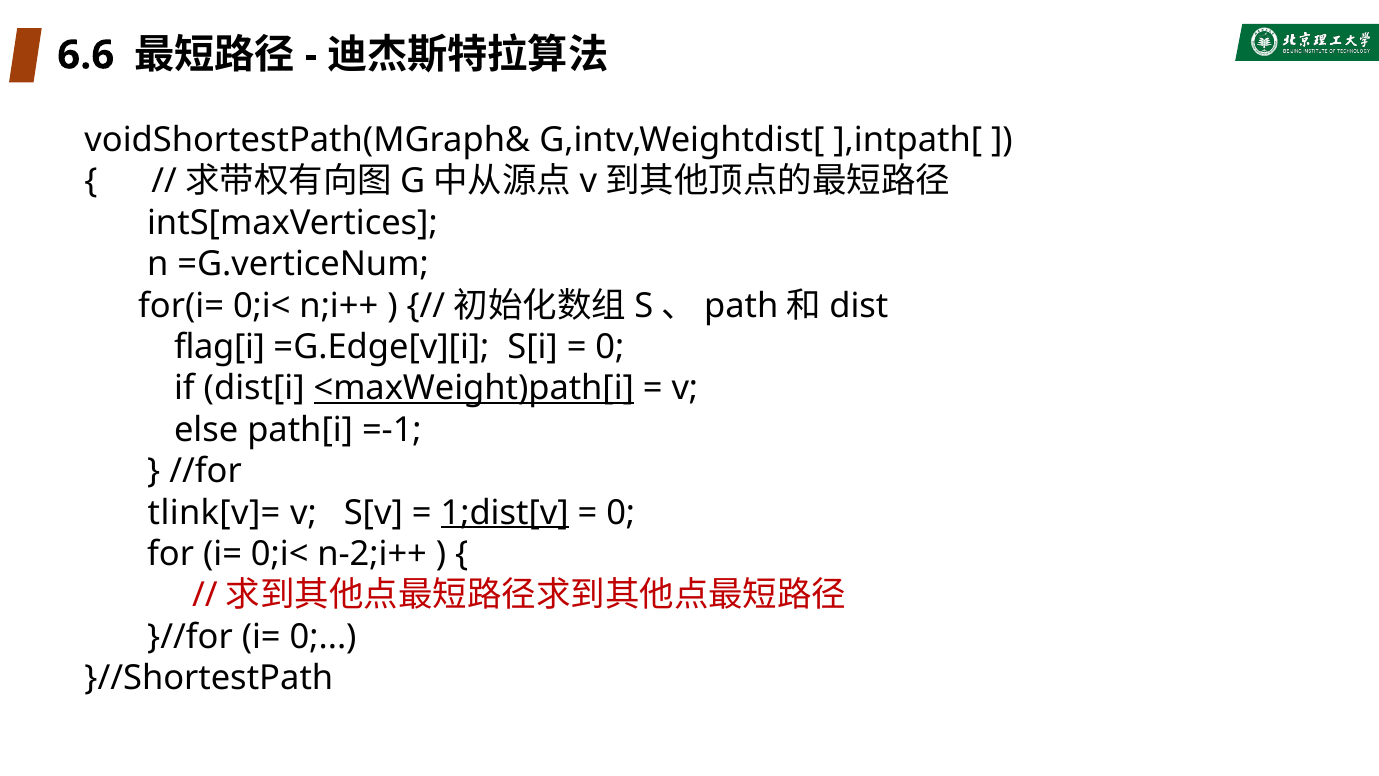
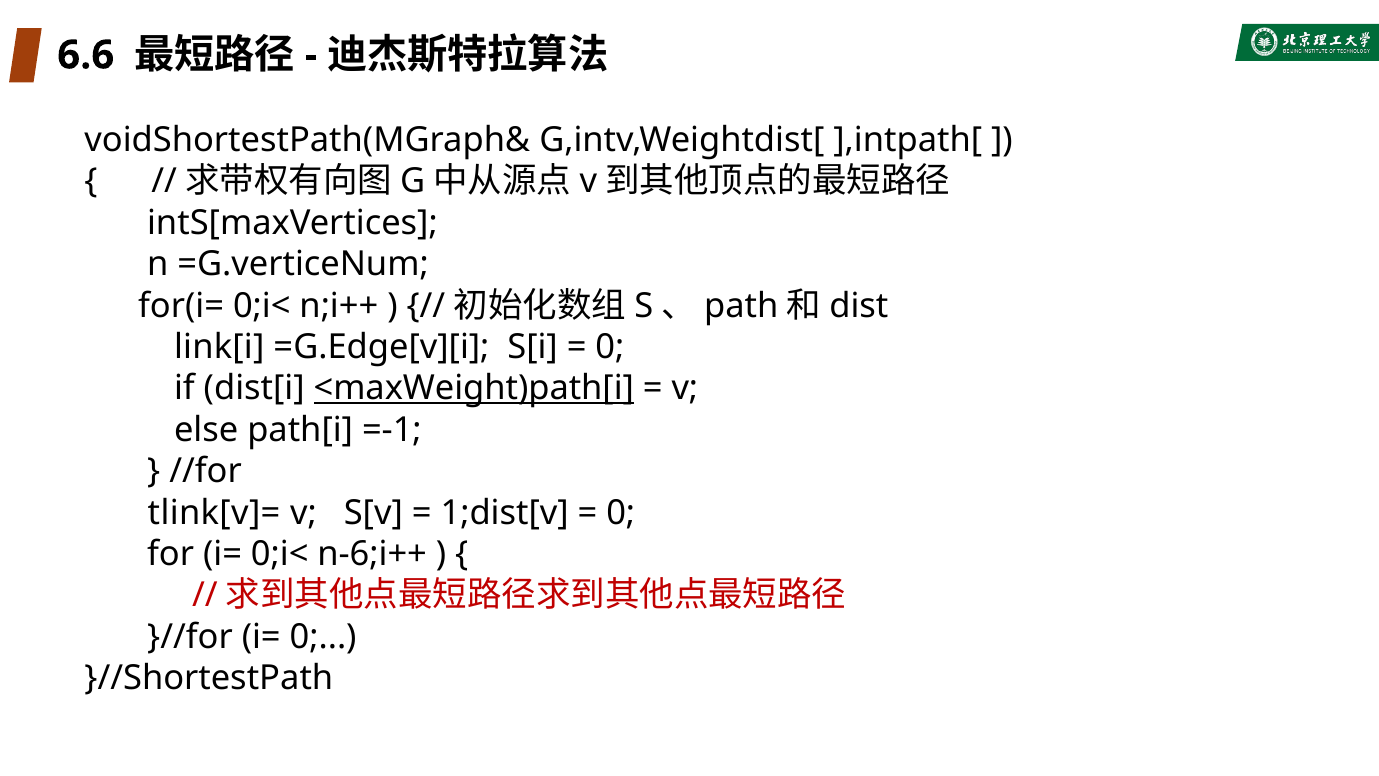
flag[i: flag[i -> link[i
1;dist[v underline: present -> none
n-2;i++: n-2;i++ -> n-6;i++
